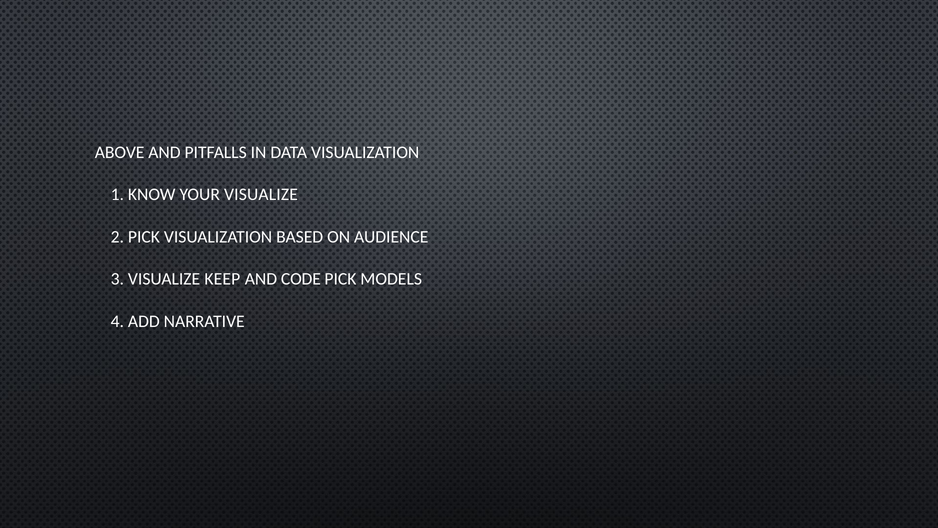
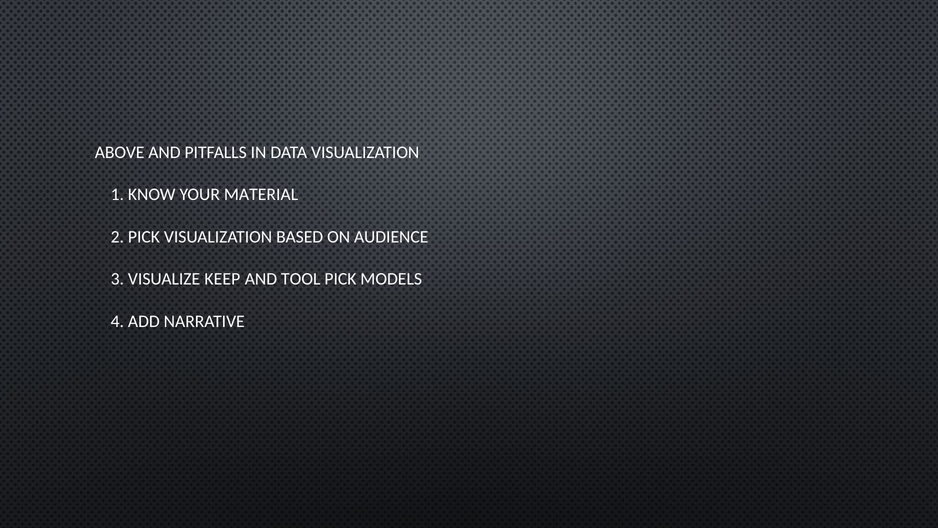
YOUR VISUALIZE: VISUALIZE -> MATERIAL
CODE: CODE -> TOOL
